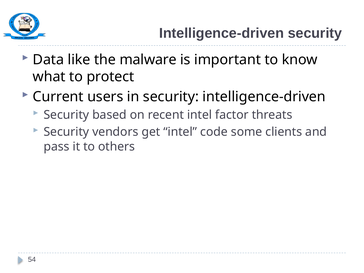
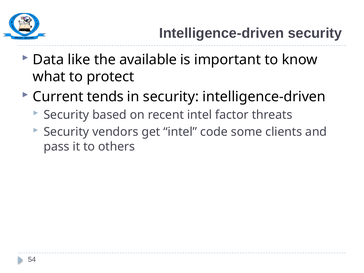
malware: malware -> available
users: users -> tends
